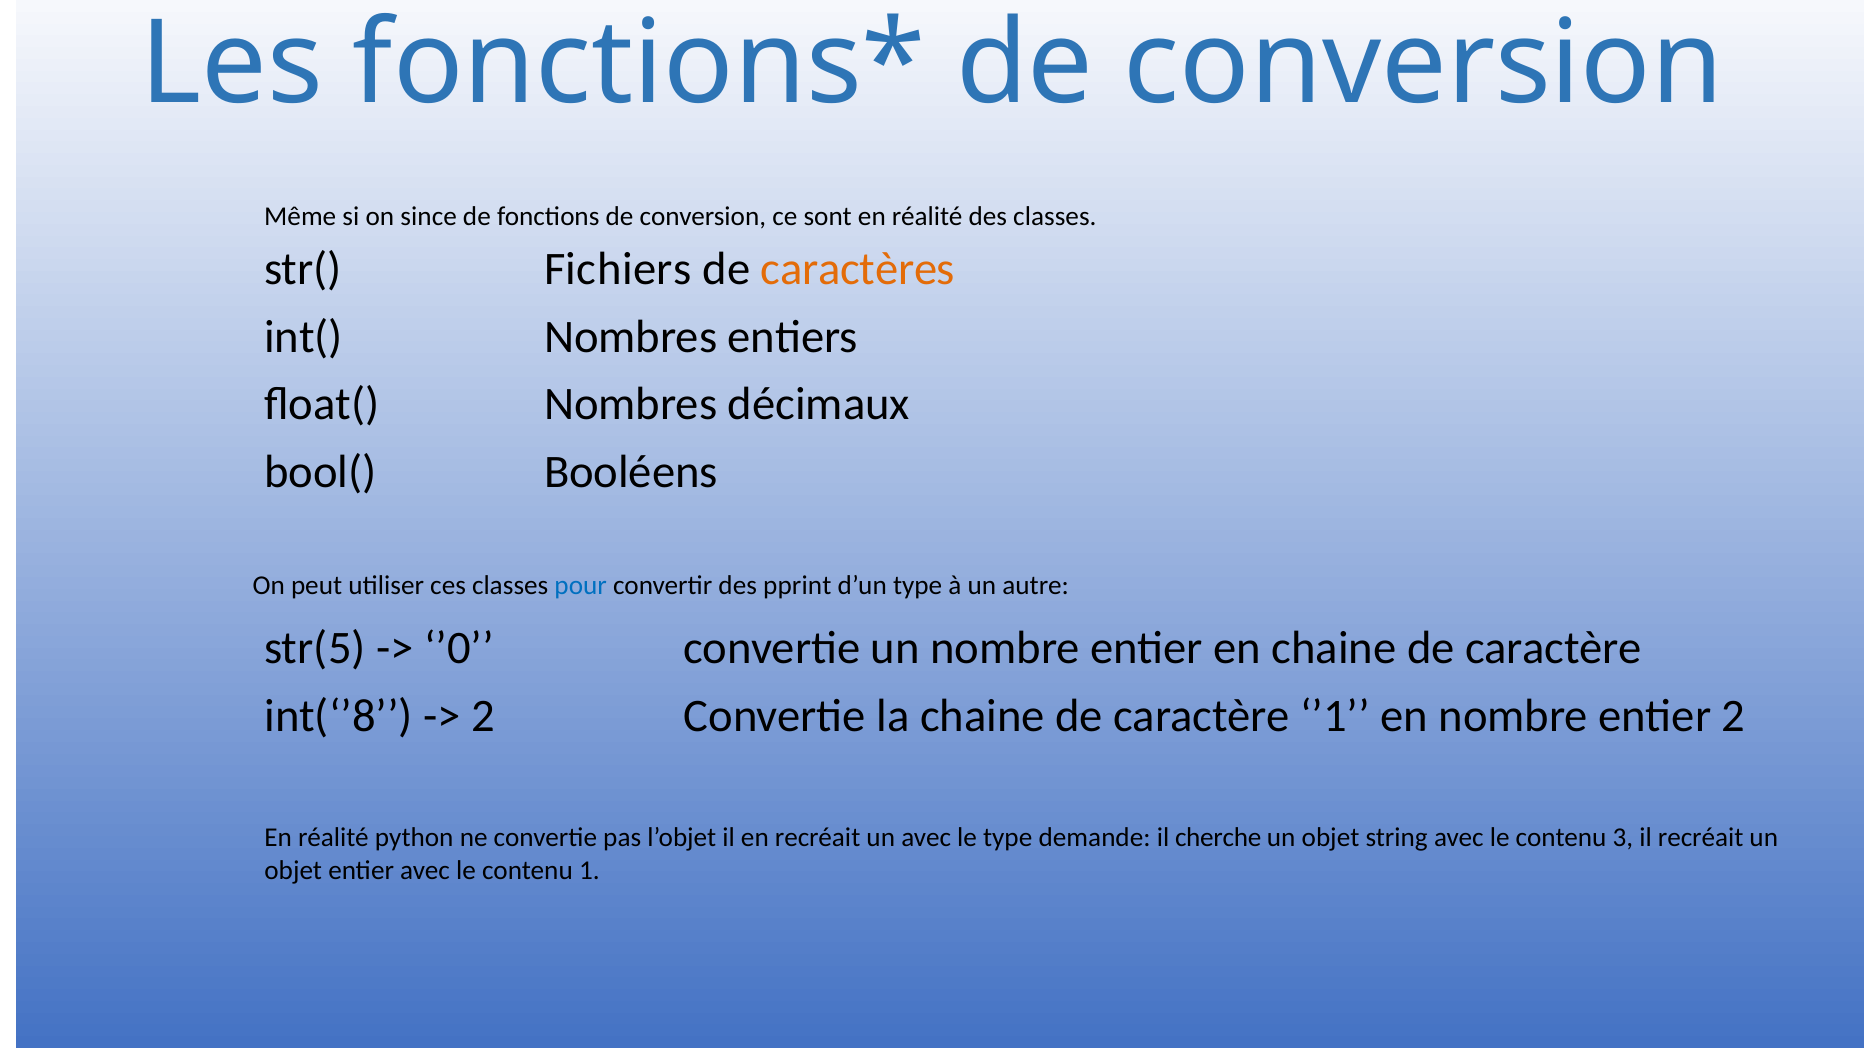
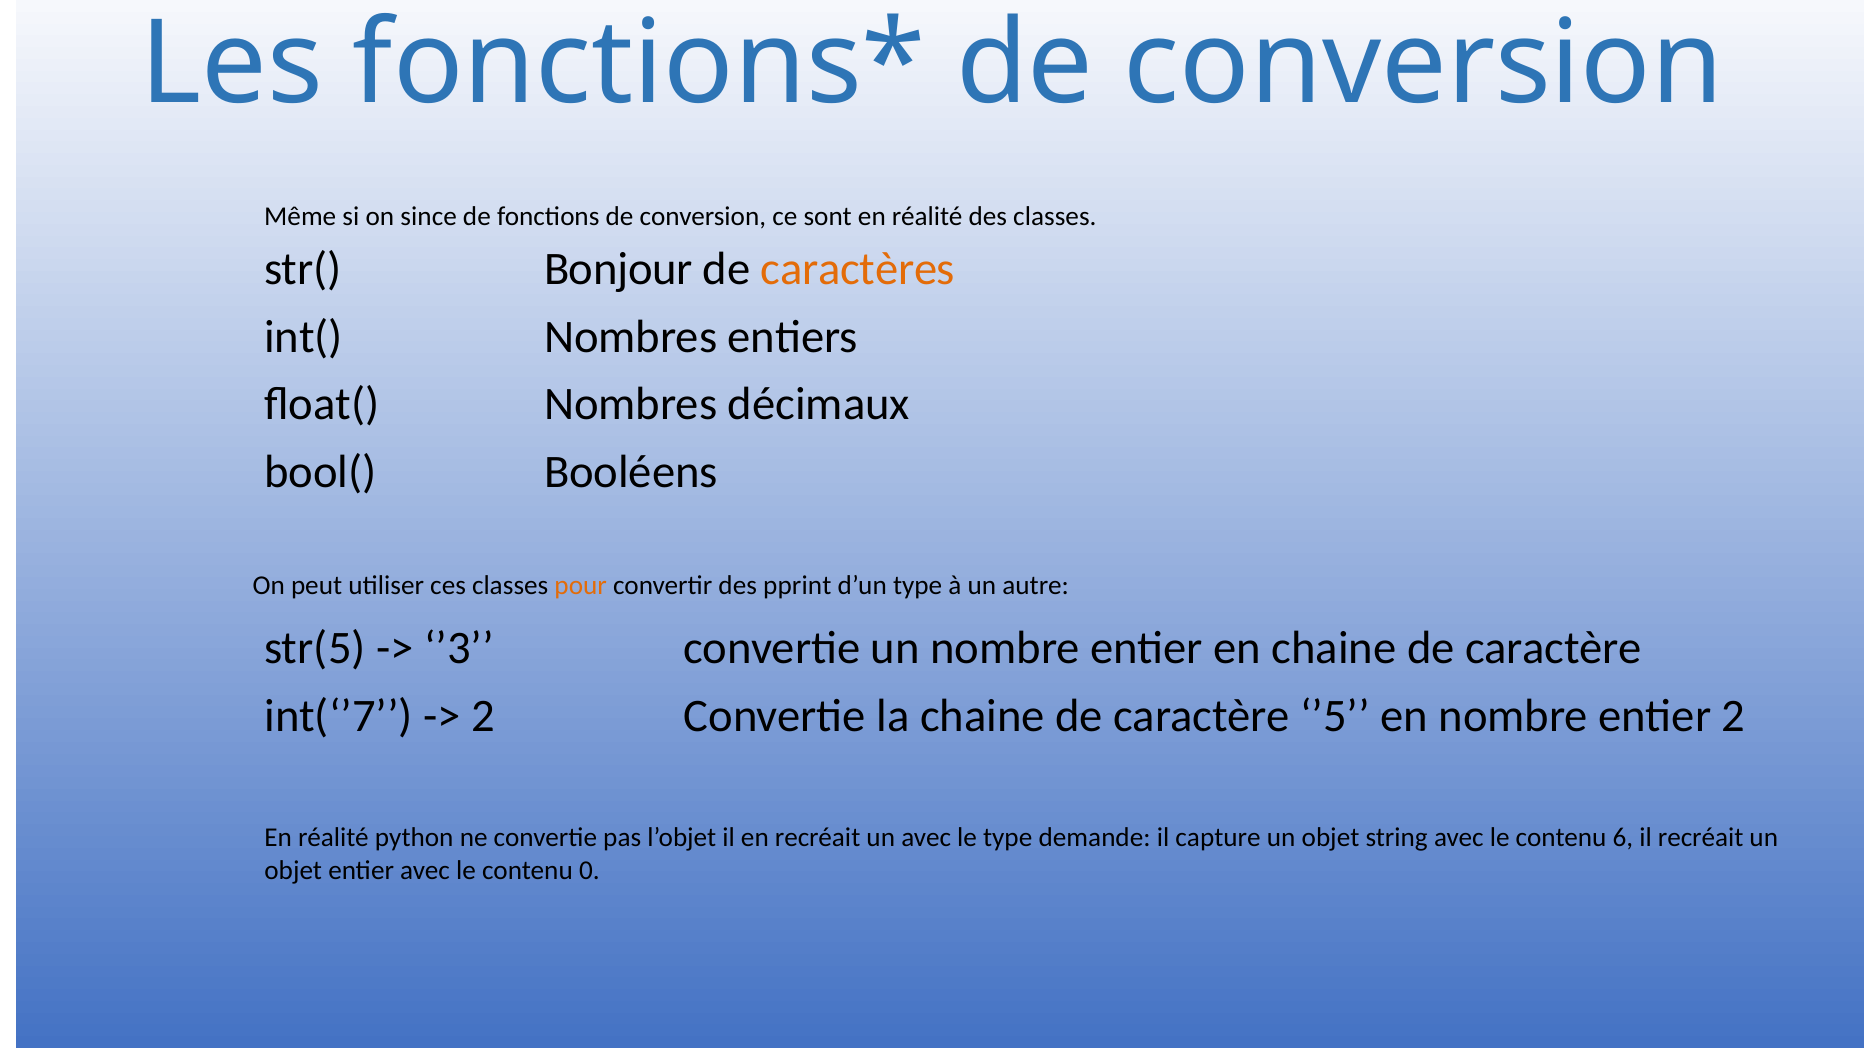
Fichiers: Fichiers -> Bonjour
pour colour: blue -> orange
’0: ’0 -> ’3
int(‘’8: int(‘’8 -> int(‘’7
’1: ’1 -> ’5
cherche: cherche -> capture
3: 3 -> 6
1: 1 -> 0
